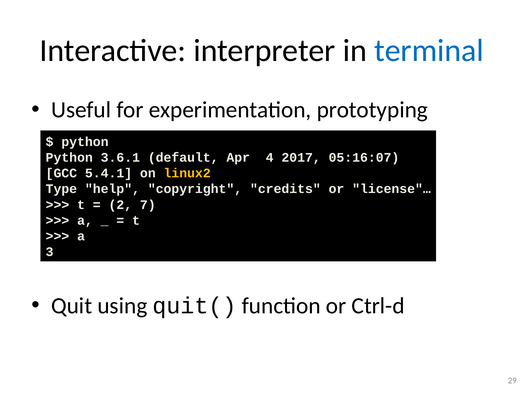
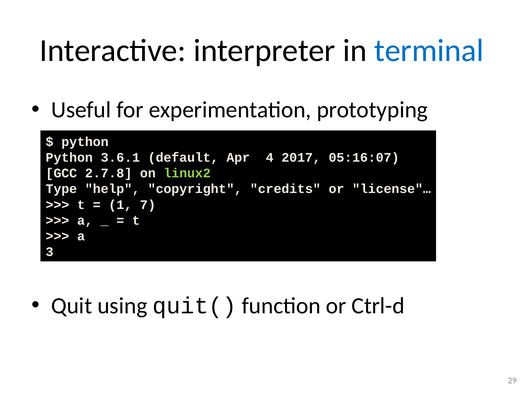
5.4.1: 5.4.1 -> 2.7.8
linux2 colour: yellow -> light green
2: 2 -> 1
